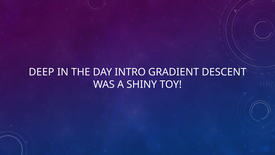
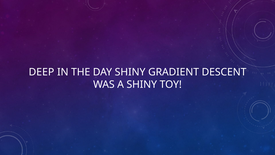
DAY INTRO: INTRO -> SHINY
